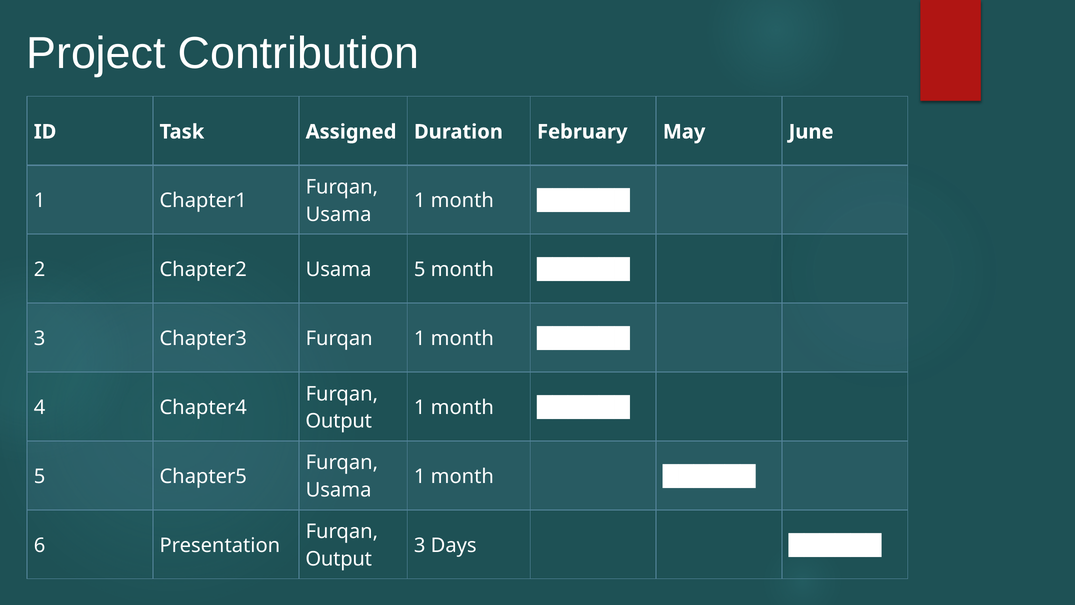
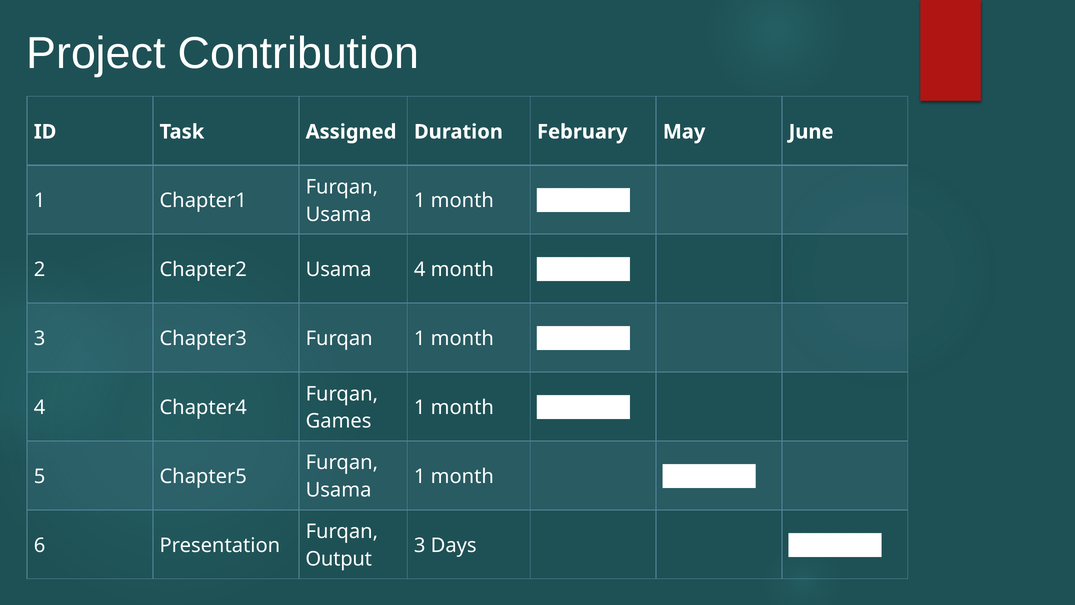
Usama 5: 5 -> 4
Output at (339, 421): Output -> Games
